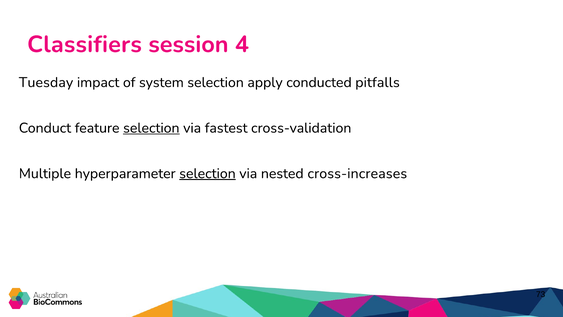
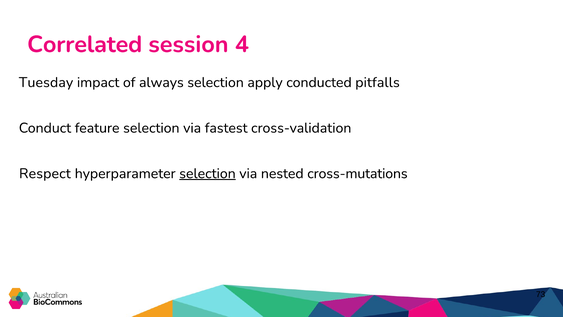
Classifiers: Classifiers -> Correlated
system: system -> always
selection at (151, 128) underline: present -> none
Multiple: Multiple -> Respect
cross-increases: cross-increases -> cross-mutations
